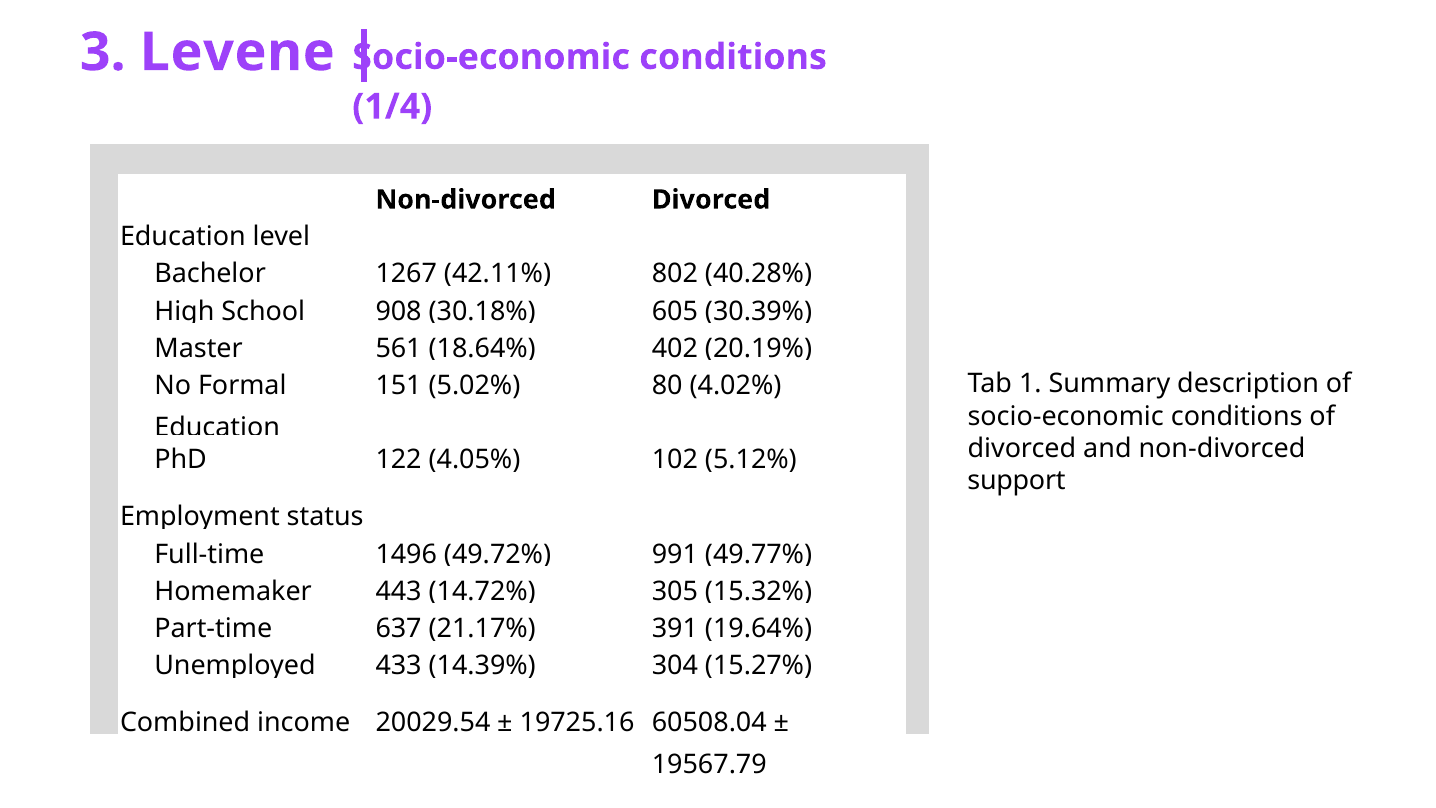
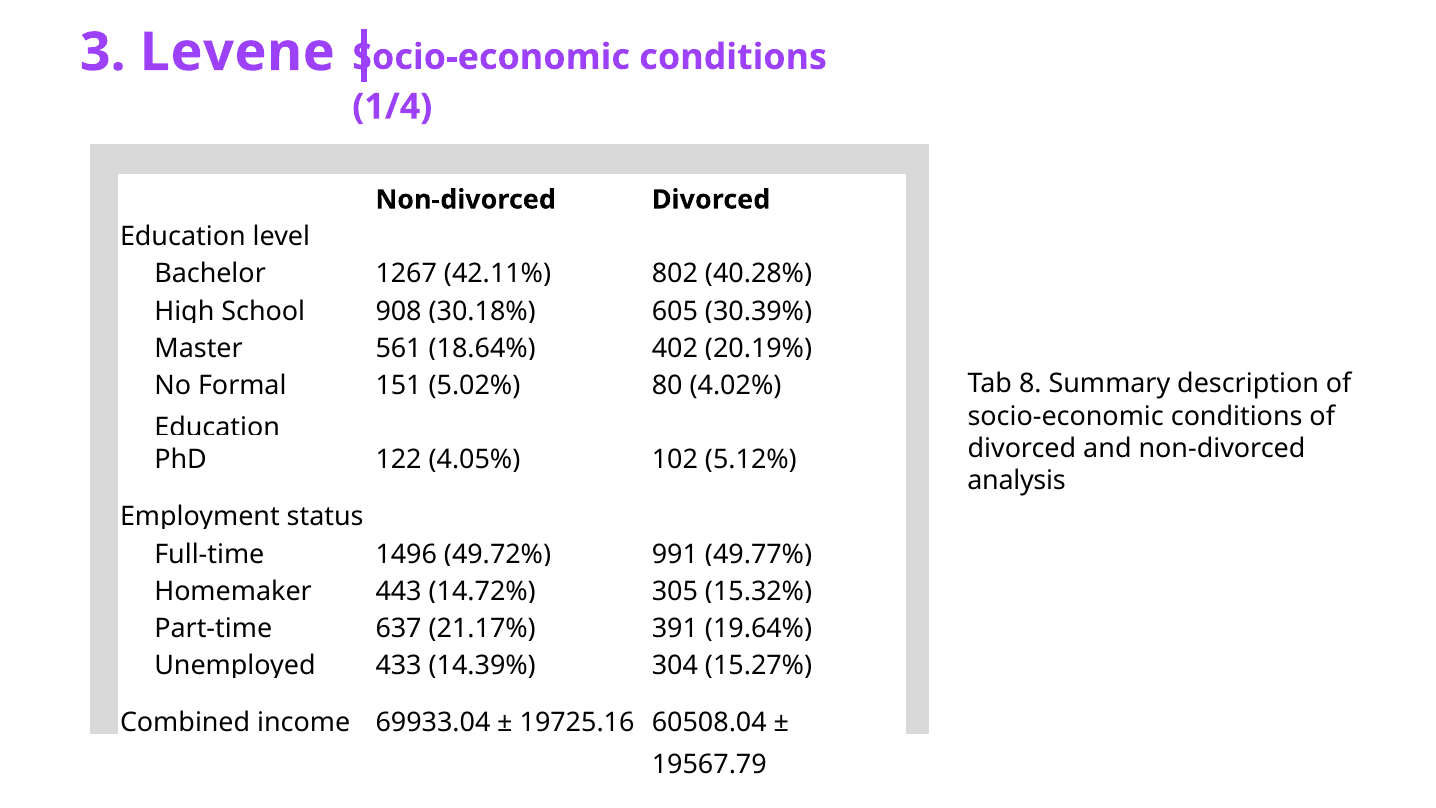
1: 1 -> 8
support: support -> analysis
20029.54: 20029.54 -> 69933.04
